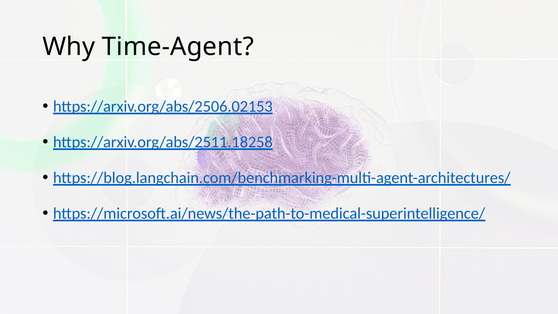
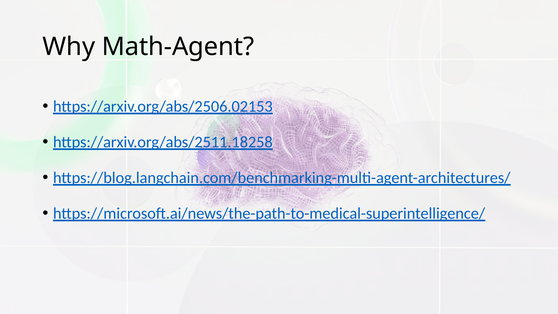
Time-Agent: Time-Agent -> Math-Agent
